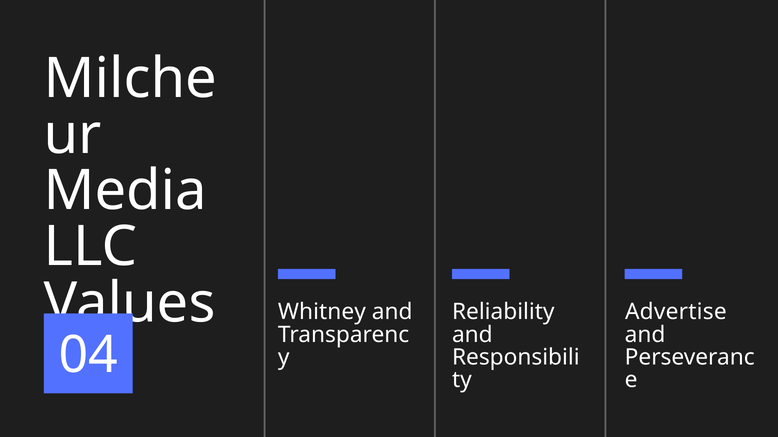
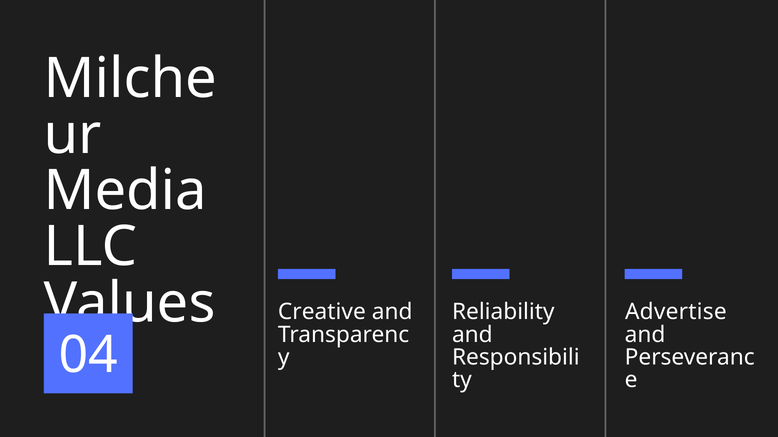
Whitney: Whitney -> Creative
